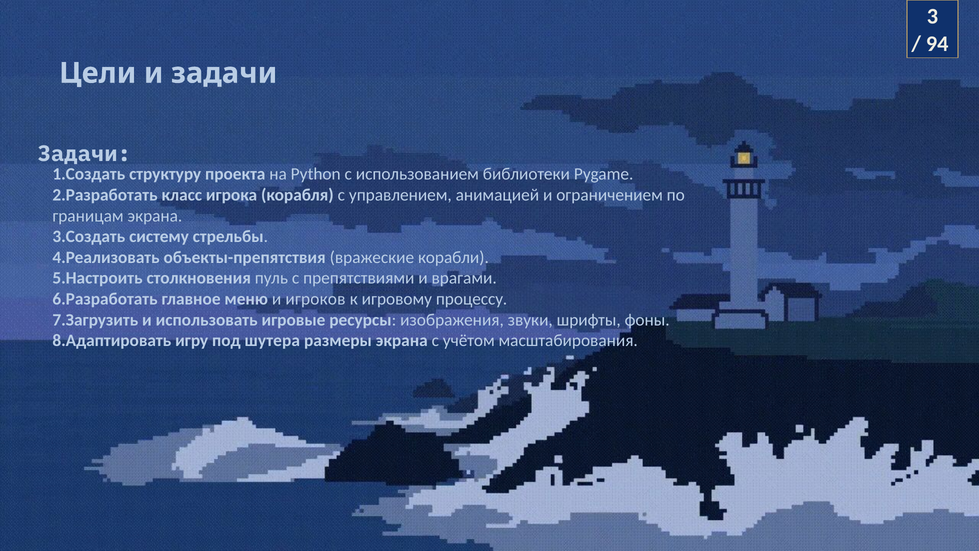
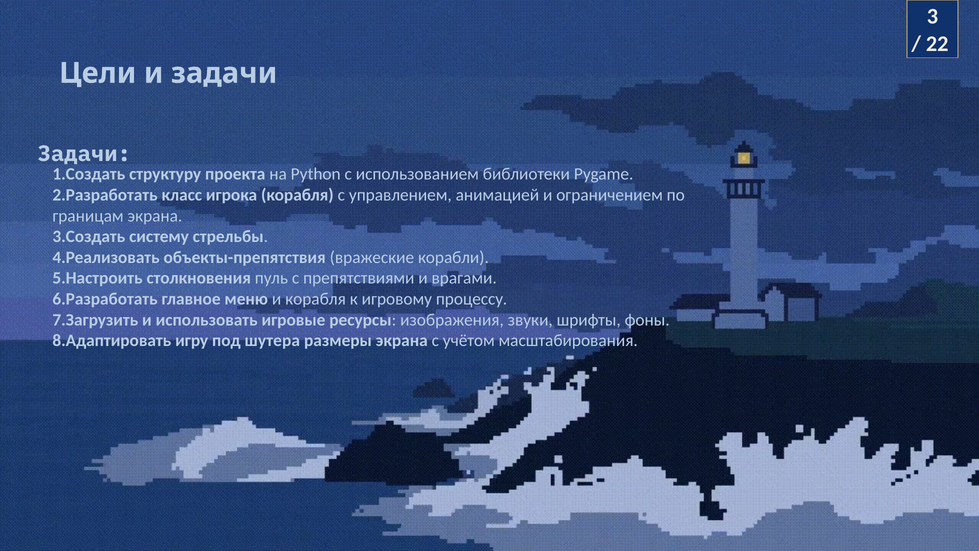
94: 94 -> 22
и игроков: игроков -> корабля
